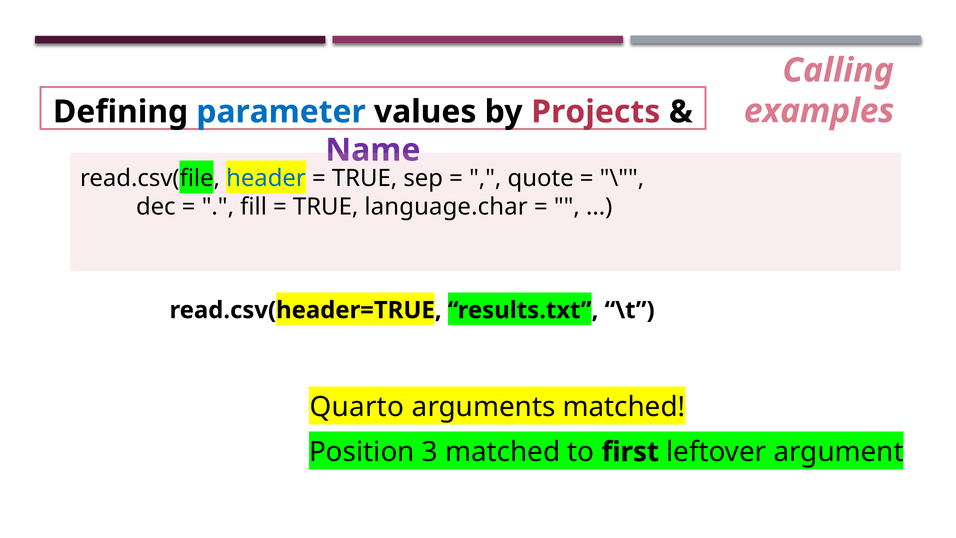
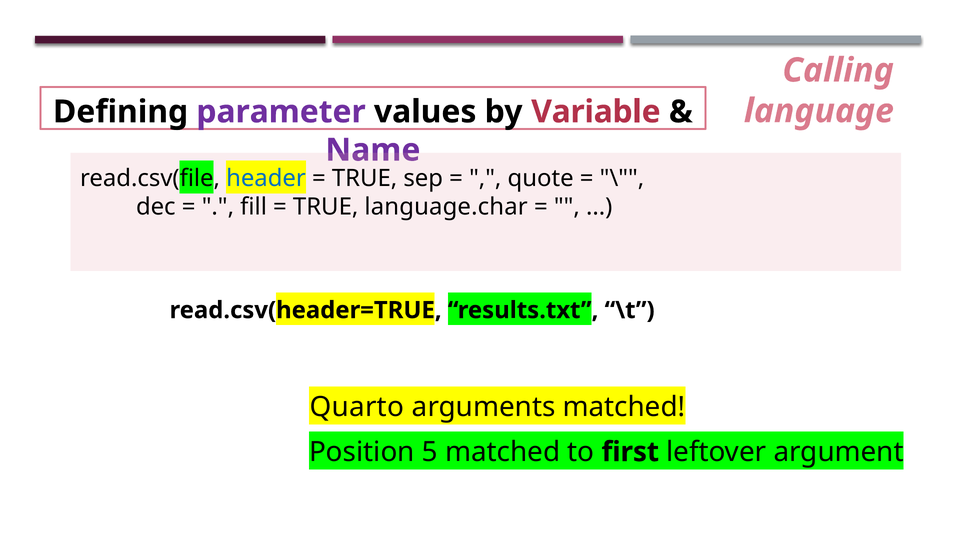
examples: examples -> language
parameter colour: blue -> purple
Projects: Projects -> Variable
3: 3 -> 5
